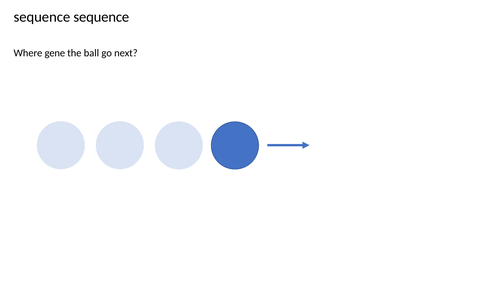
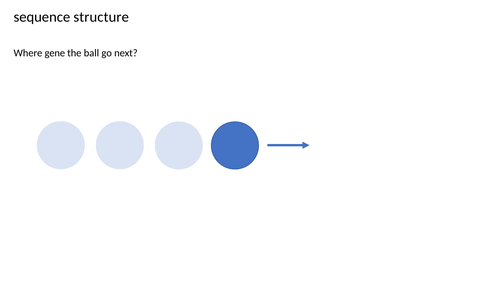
sequence sequence: sequence -> structure
